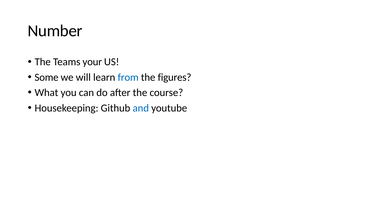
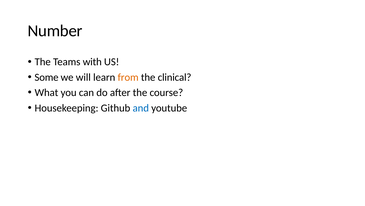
your: your -> with
from colour: blue -> orange
figures: figures -> clinical
